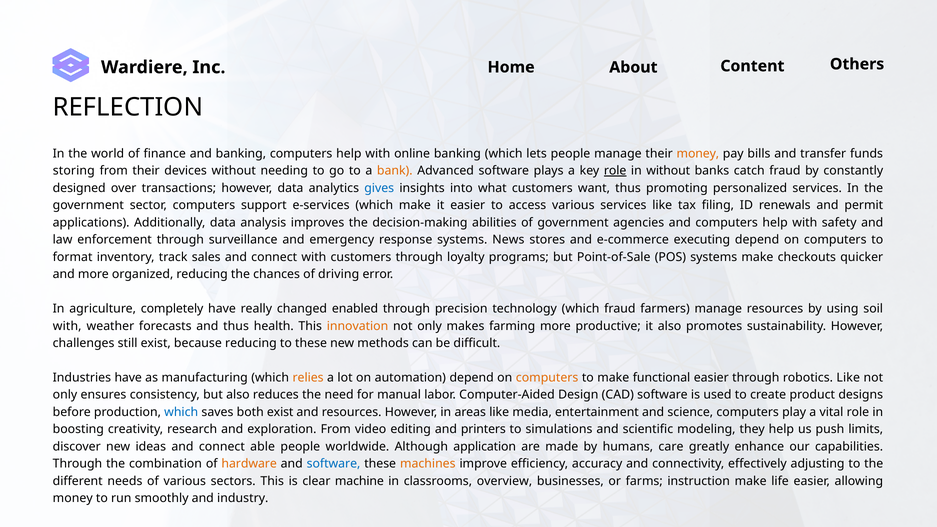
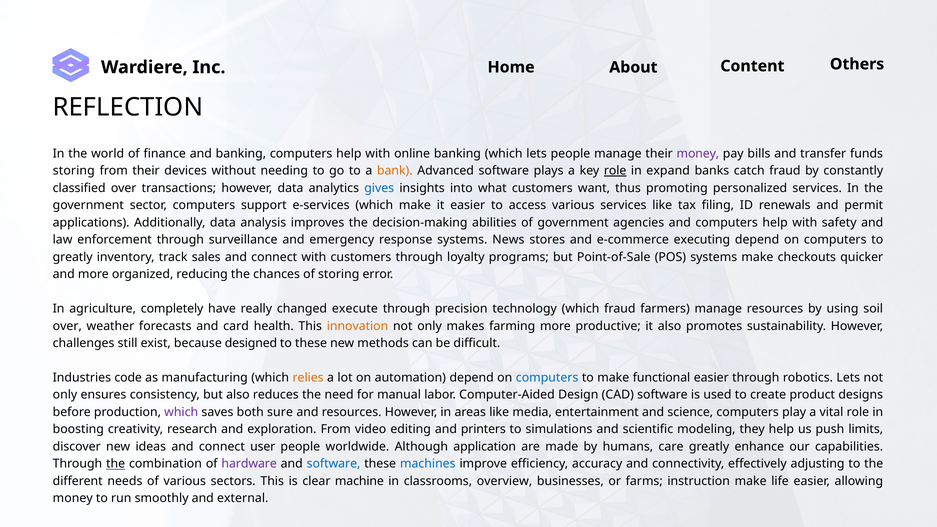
money at (698, 154) colour: orange -> purple
in without: without -> expand
designed: designed -> classified
format at (73, 257): format -> greatly
of driving: driving -> storing
enabled: enabled -> execute
with at (67, 326): with -> over
and thus: thus -> card
because reducing: reducing -> designed
Industries have: have -> code
computers at (547, 378) colour: orange -> blue
robotics Like: Like -> Lets
which at (181, 412) colour: blue -> purple
both exist: exist -> sure
able: able -> user
the at (116, 464) underline: none -> present
hardware colour: orange -> purple
machines colour: orange -> blue
industry: industry -> external
